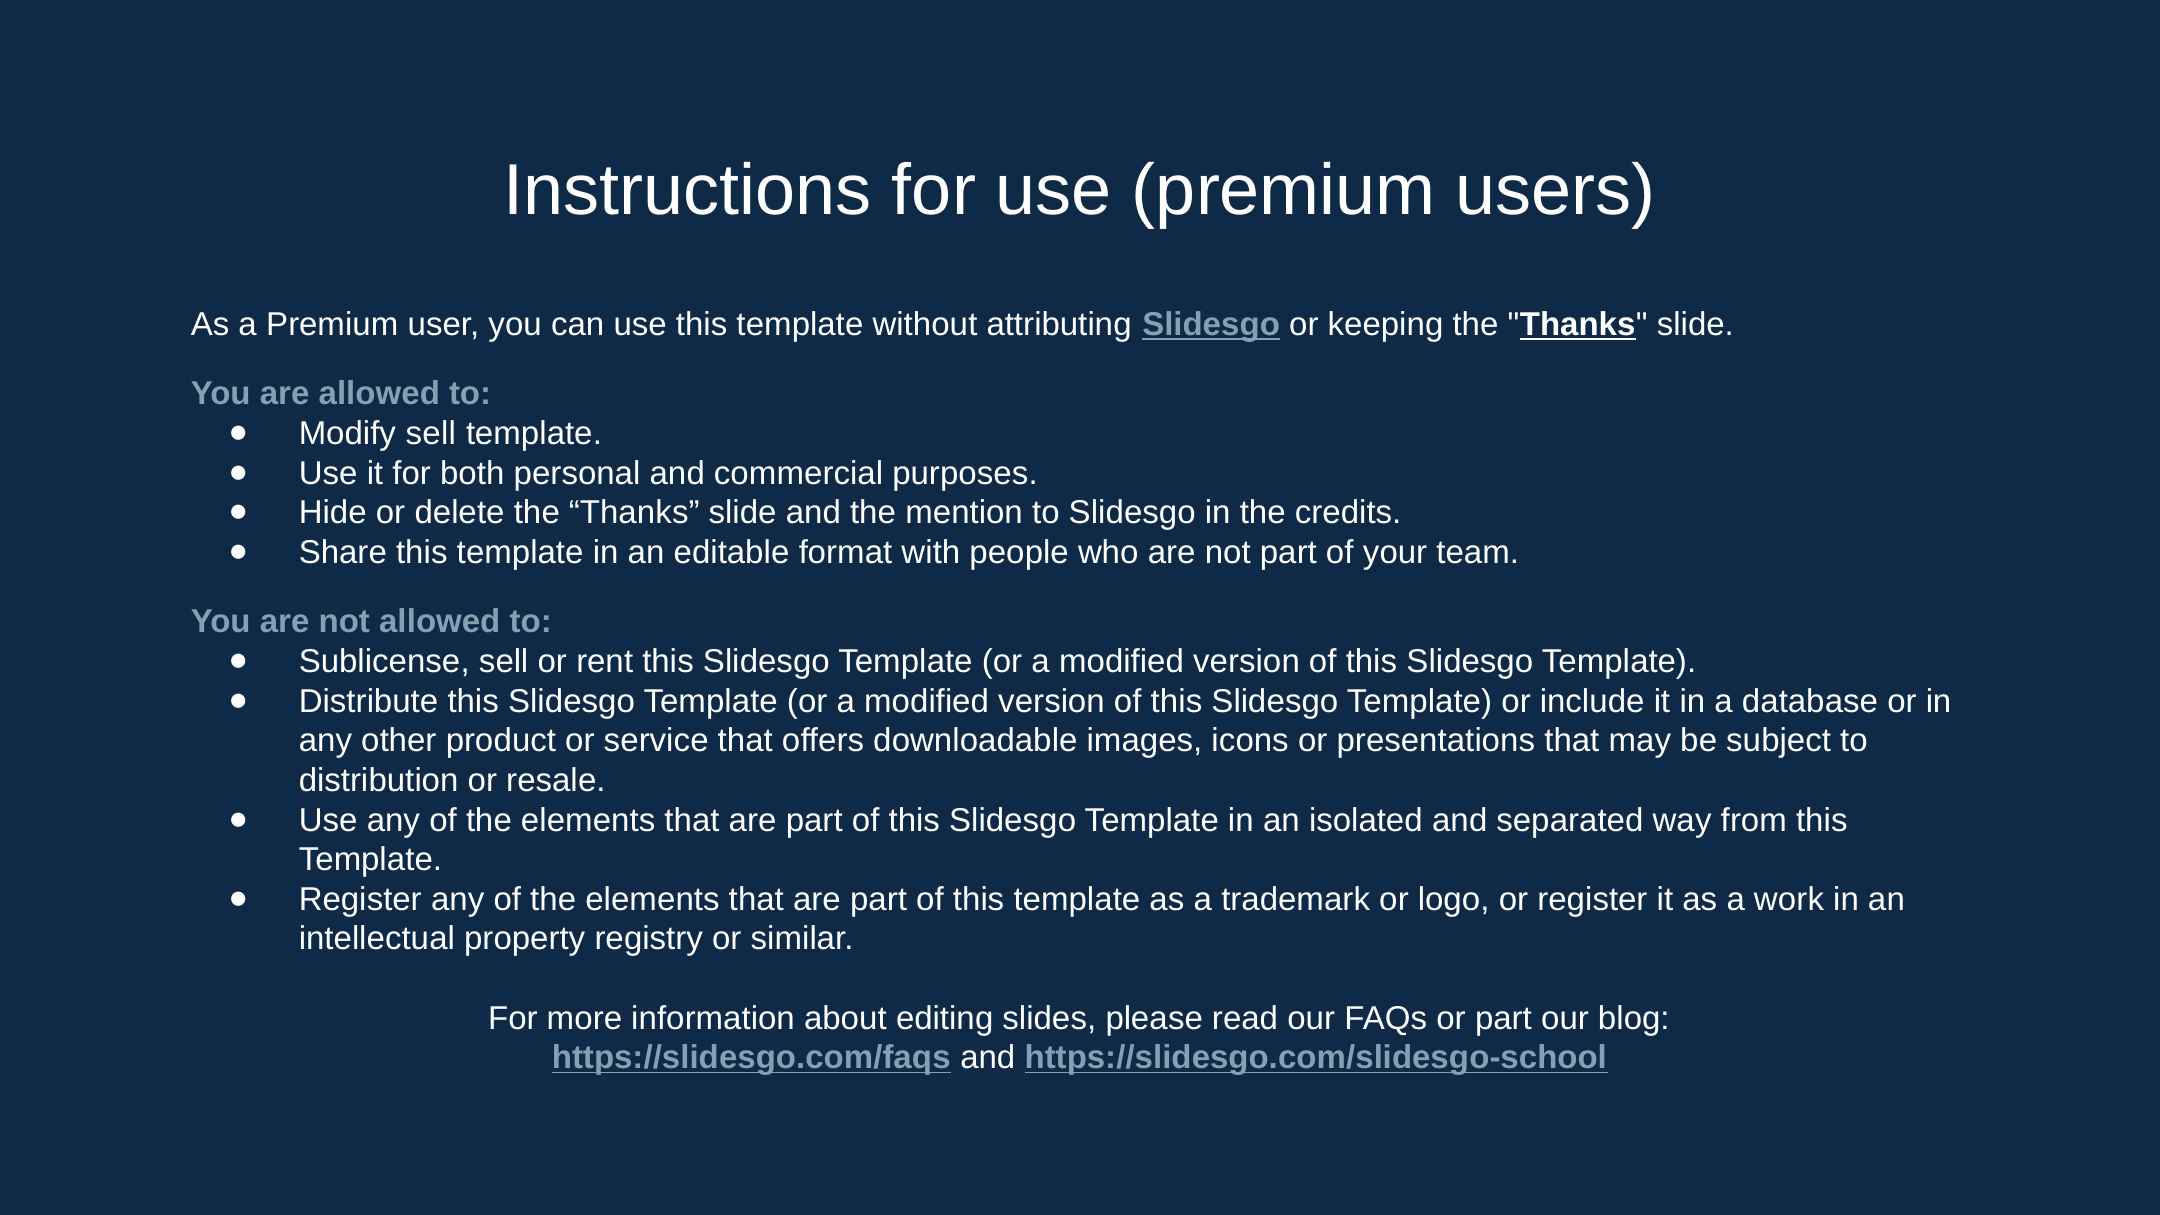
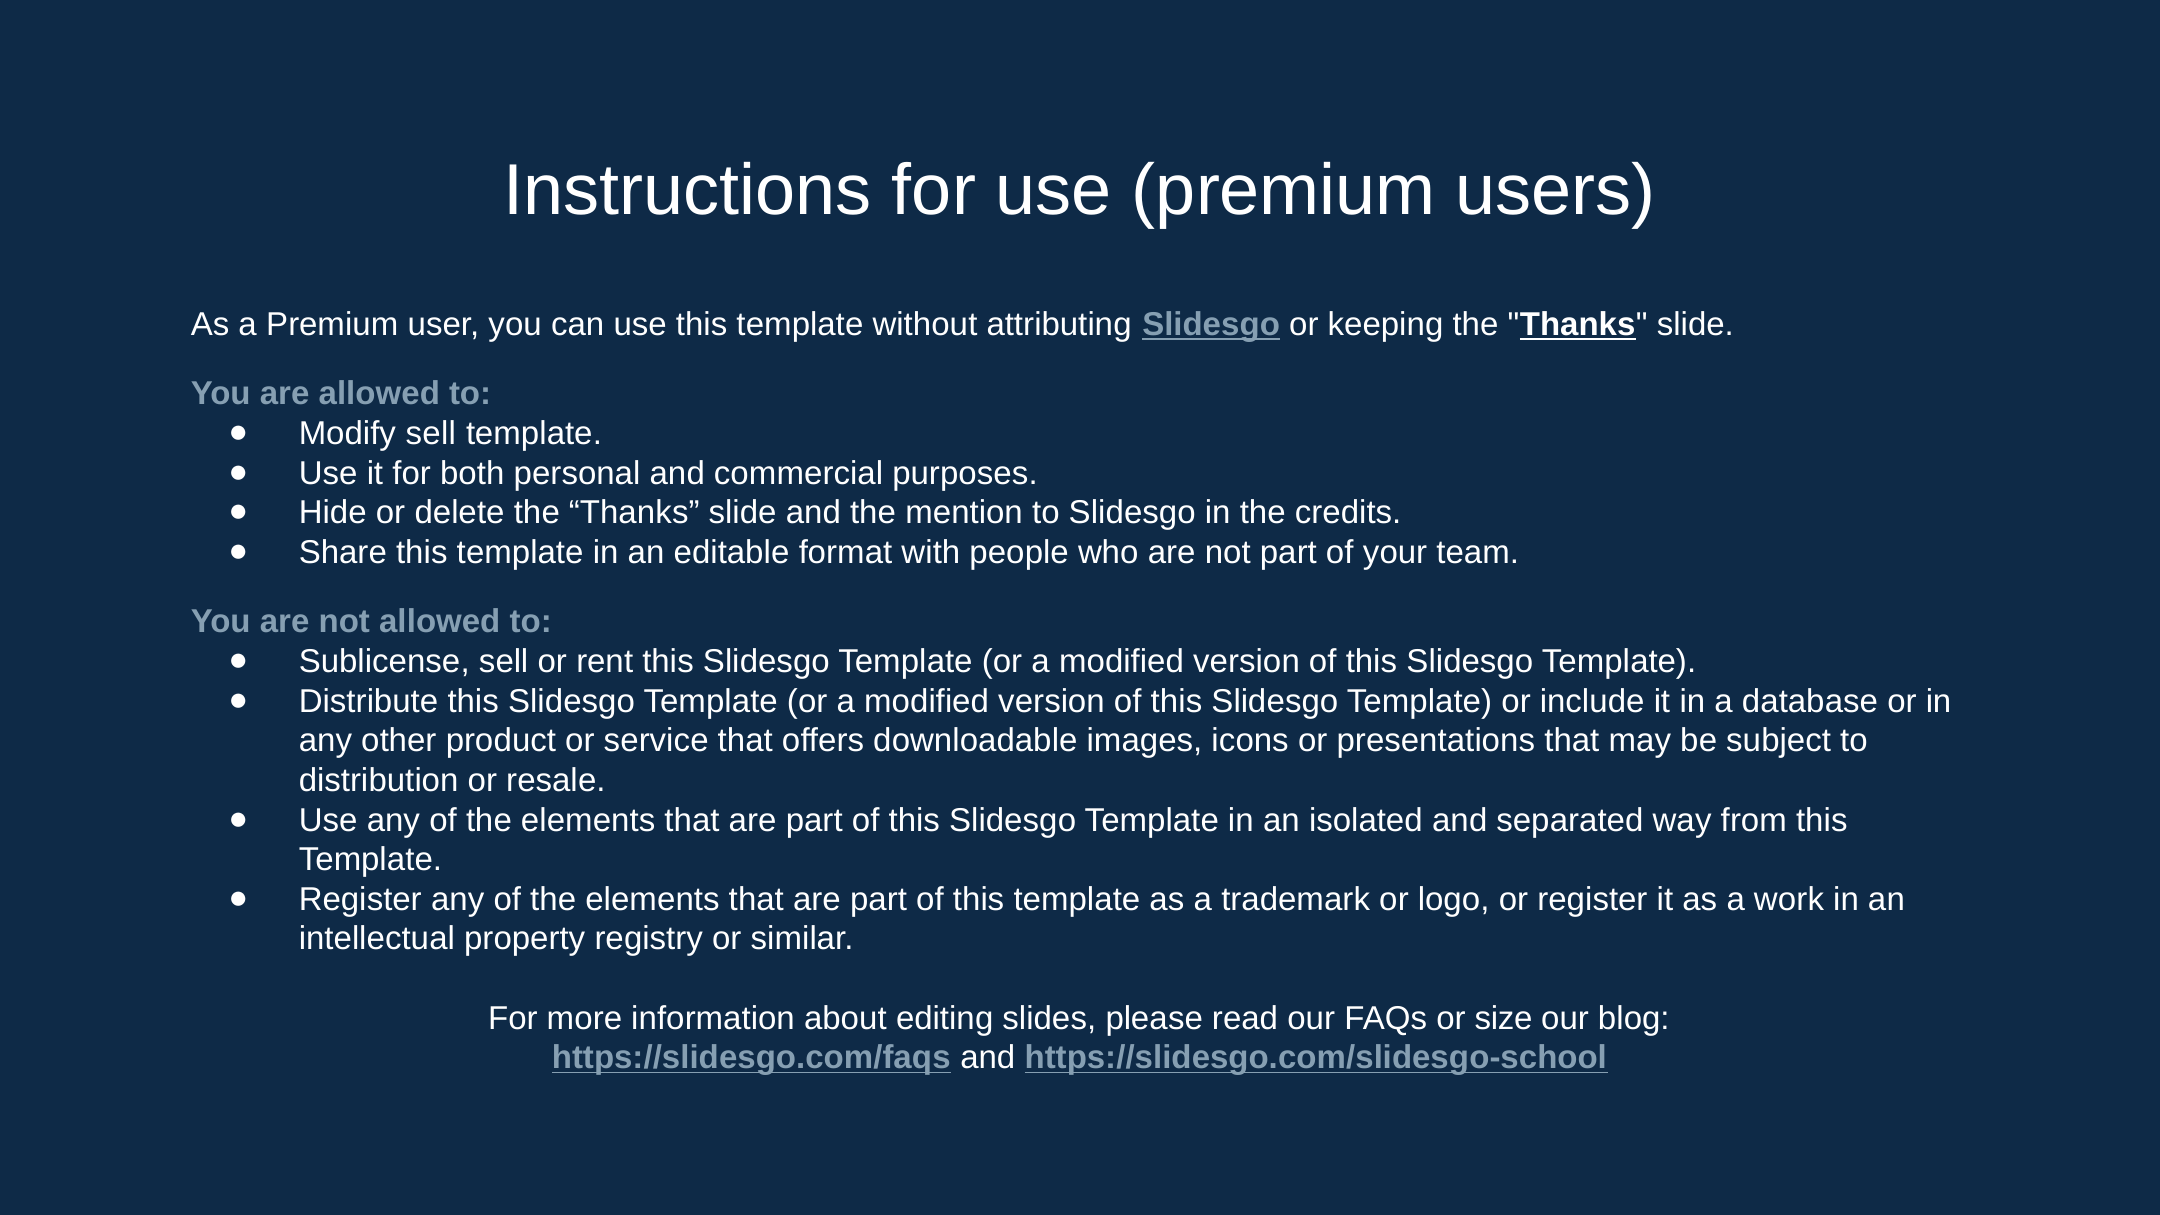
or part: part -> size
